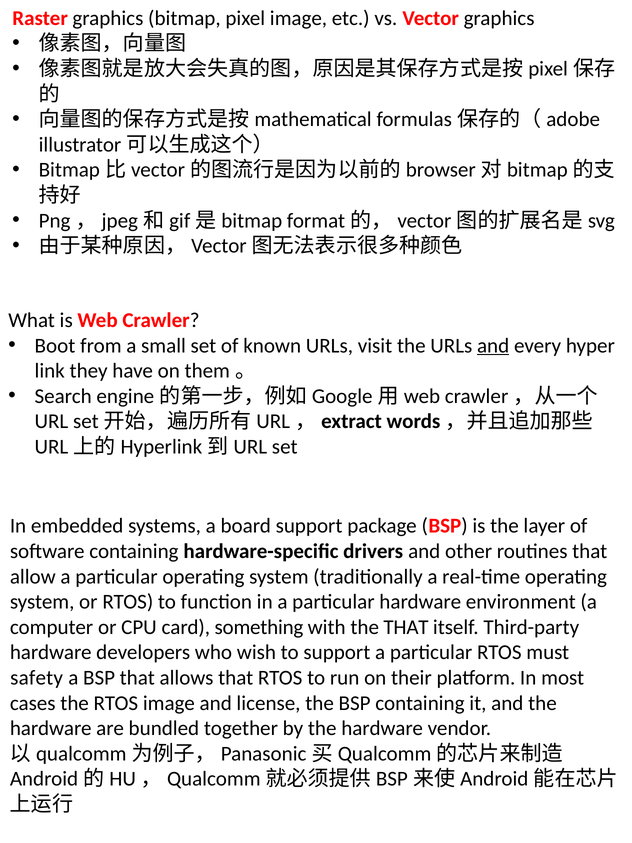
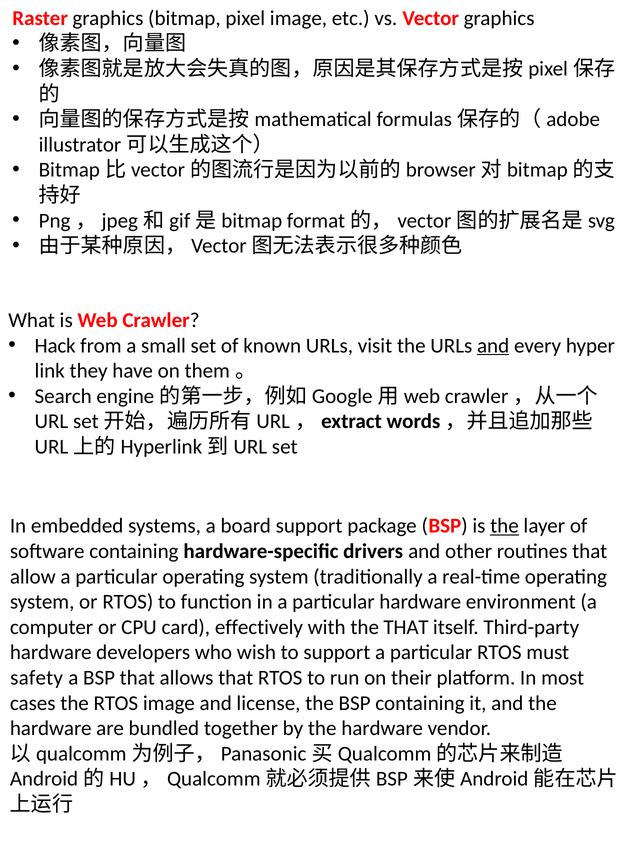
Boot: Boot -> Hack
the at (504, 526) underline: none -> present
something: something -> effectively
